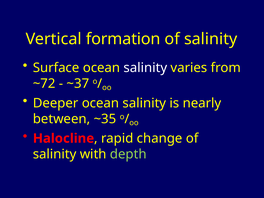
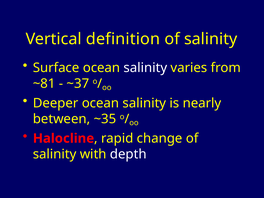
formation: formation -> definition
~72: ~72 -> ~81
depth colour: light green -> white
